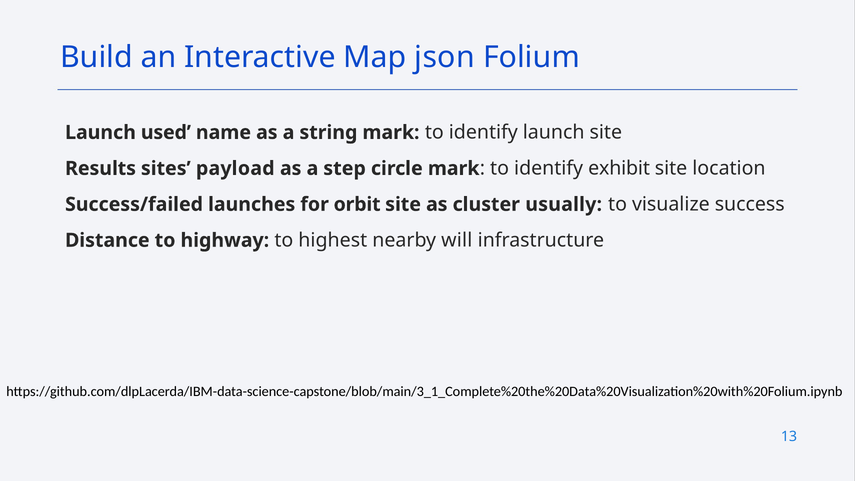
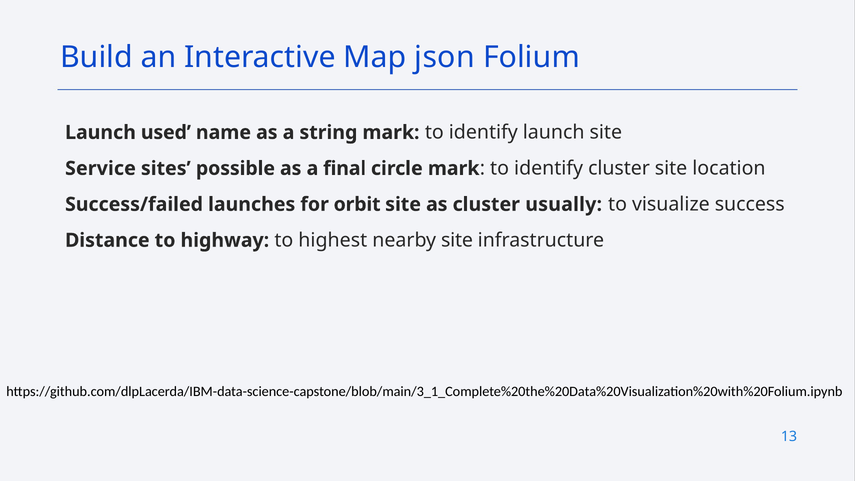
Results: Results -> Service
payload: payload -> possible
step: step -> final
identify exhibit: exhibit -> cluster
nearby will: will -> site
